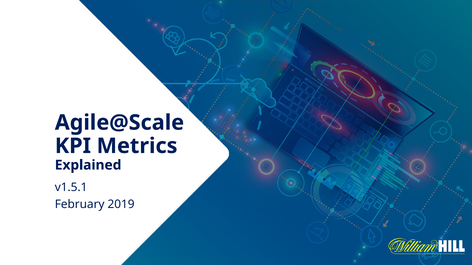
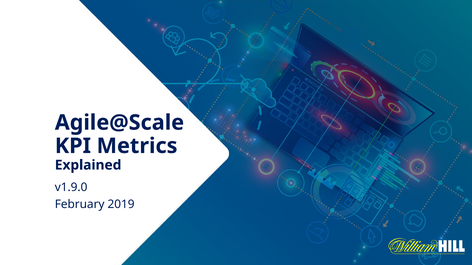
v1.5.1: v1.5.1 -> v1.9.0
